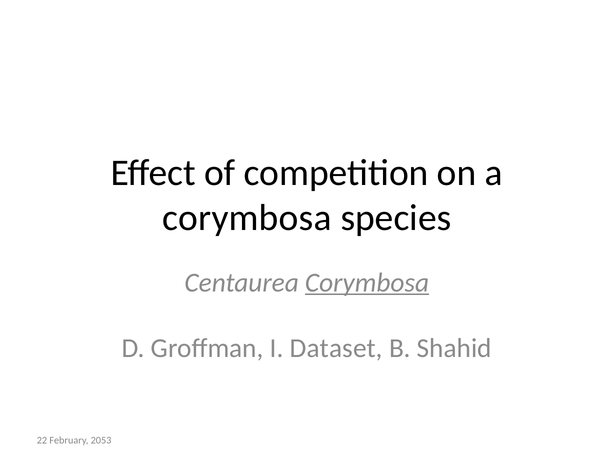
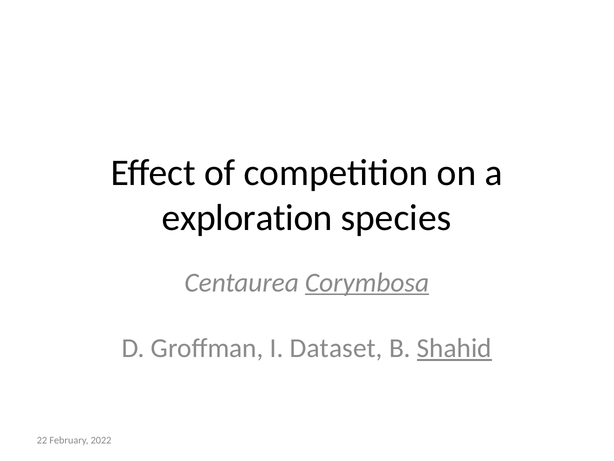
corymbosa at (247, 218): corymbosa -> exploration
Shahid underline: none -> present
2053: 2053 -> 2022
